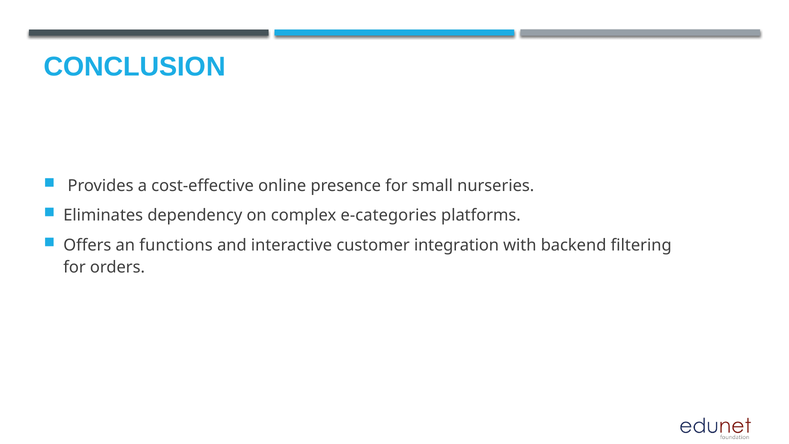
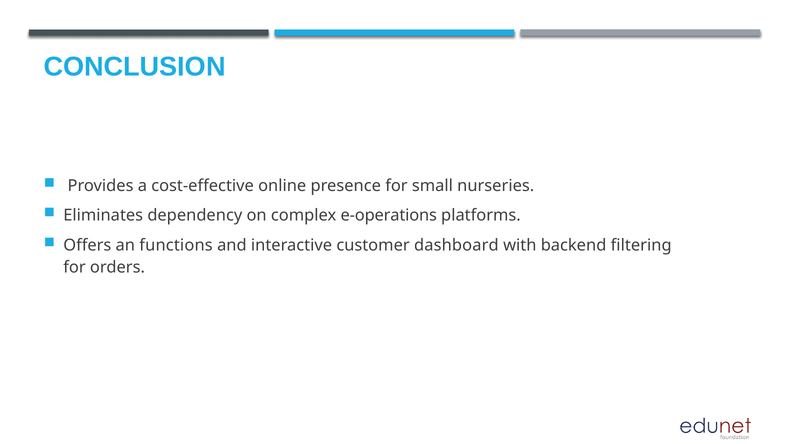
e-categories: e-categories -> e-operations
integration: integration -> dashboard
